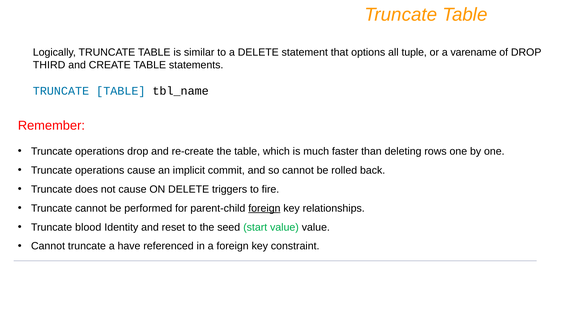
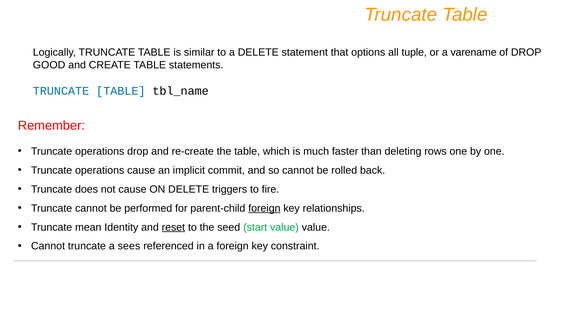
THIRD: THIRD -> GOOD
blood: blood -> mean
reset underline: none -> present
have: have -> sees
